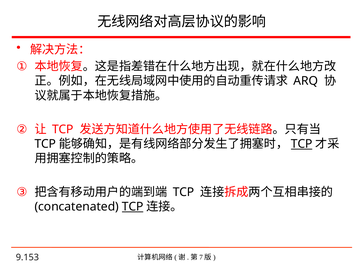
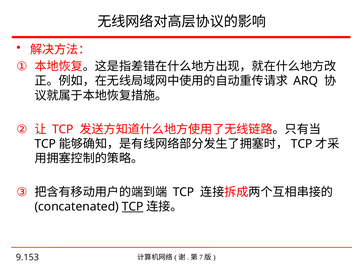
TCP at (302, 144) underline: present -> none
